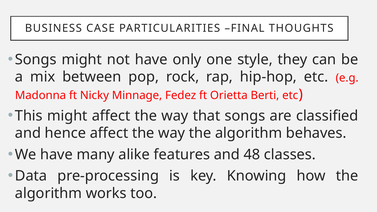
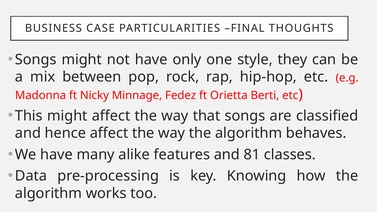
48: 48 -> 81
